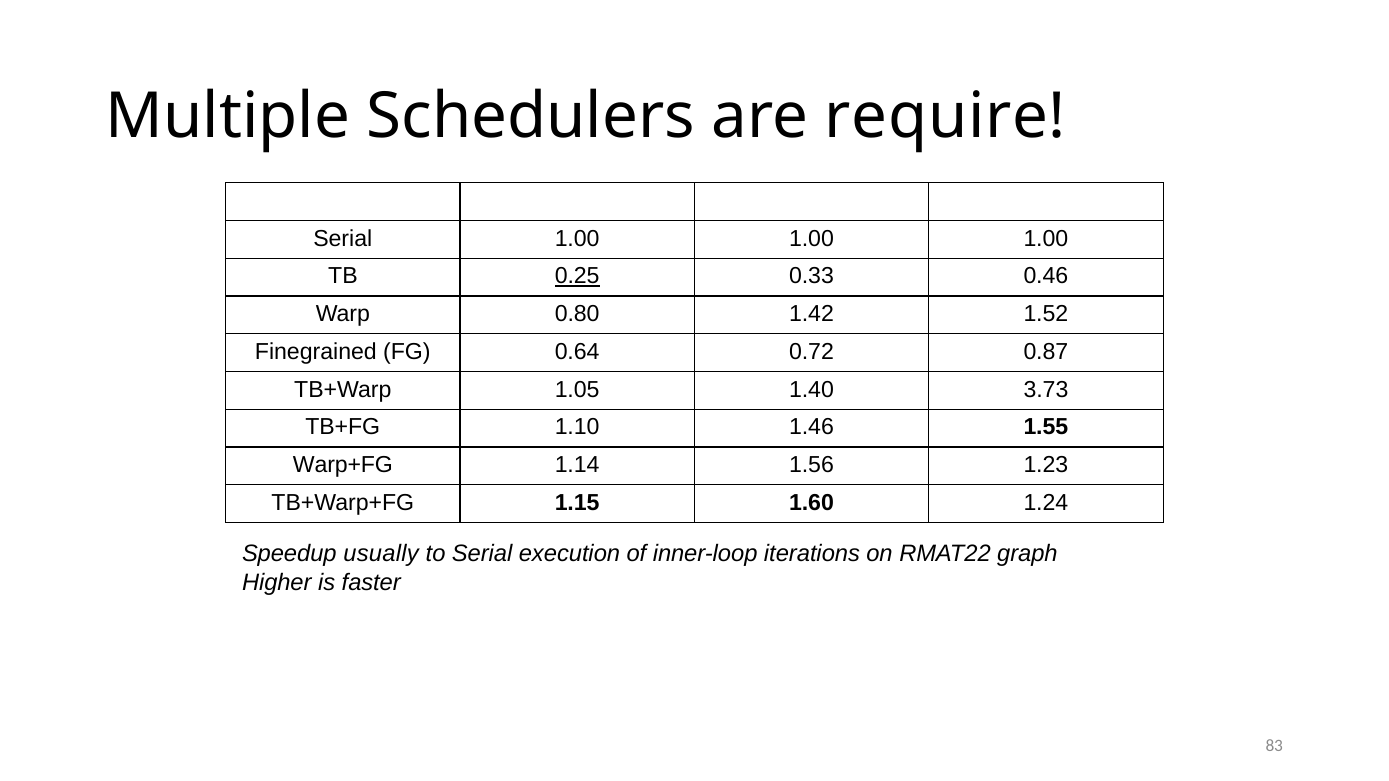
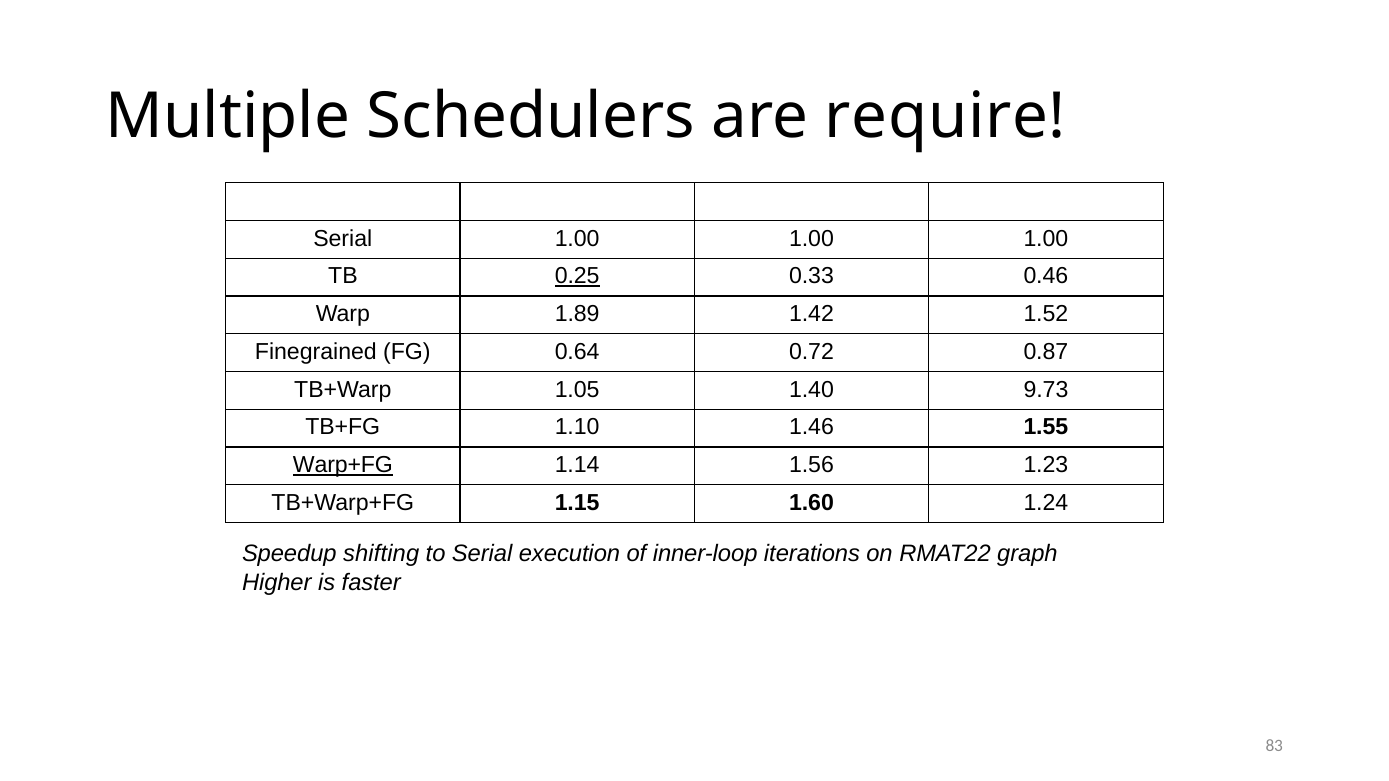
0.80: 0.80 -> 1.89
3.73: 3.73 -> 9.73
Warp+FG underline: none -> present
usually: usually -> shifting
